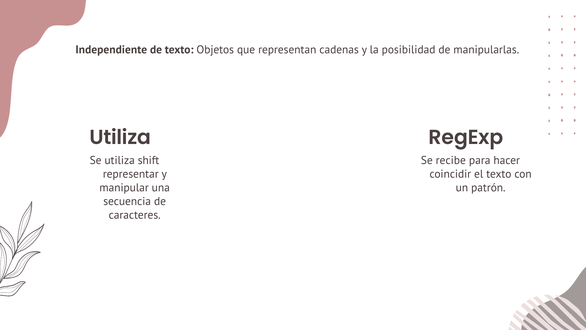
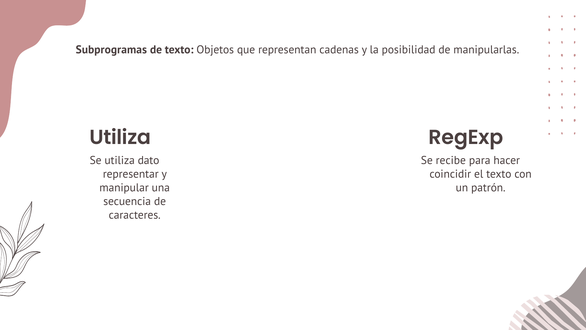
Independiente: Independiente -> Subprogramas
shift: shift -> dato
